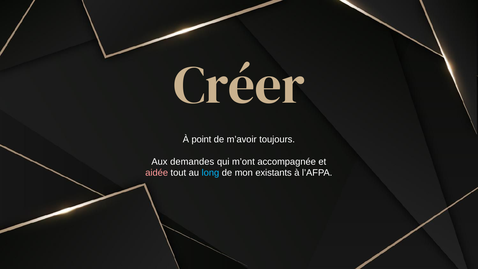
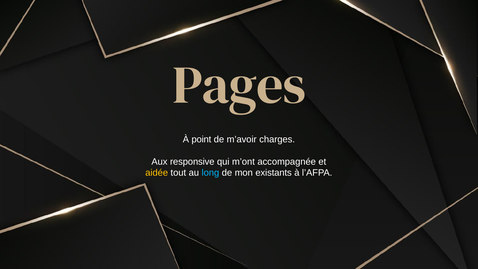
Créer: Créer -> Pages
toujours: toujours -> charges
demandes: demandes -> responsive
aidée colour: pink -> yellow
